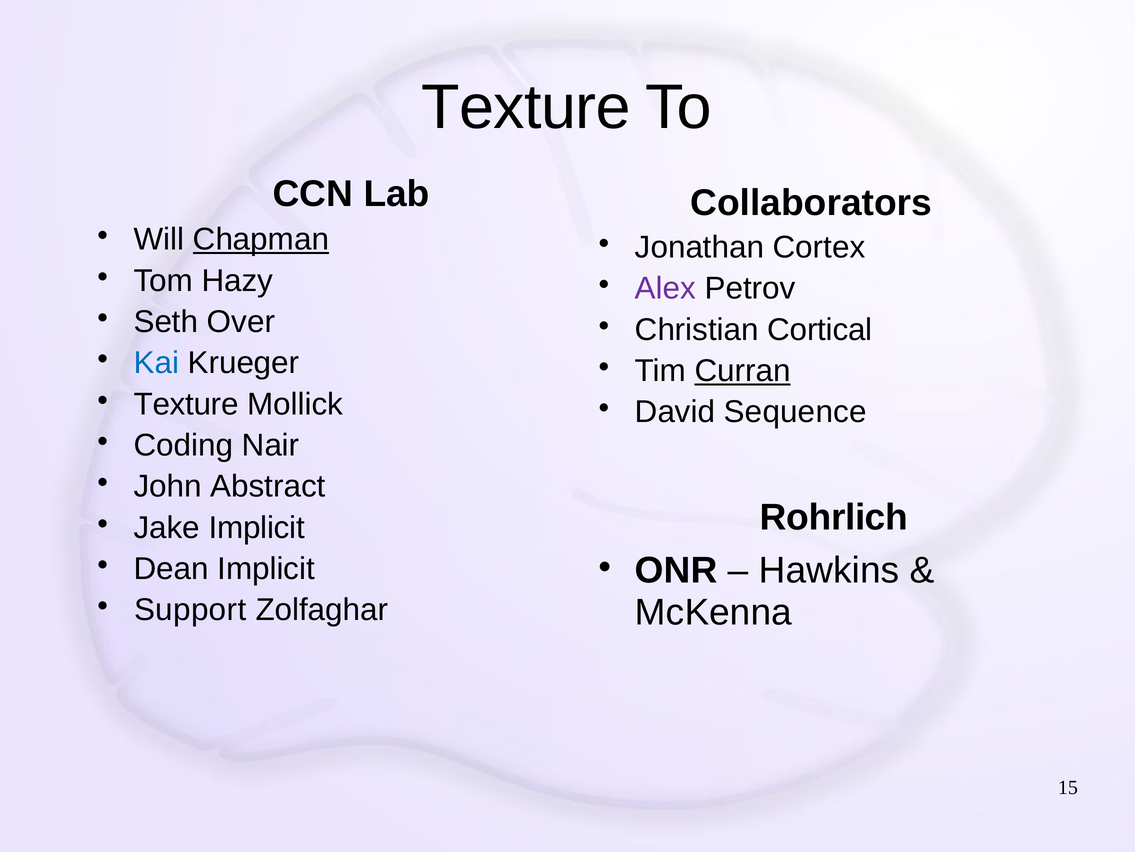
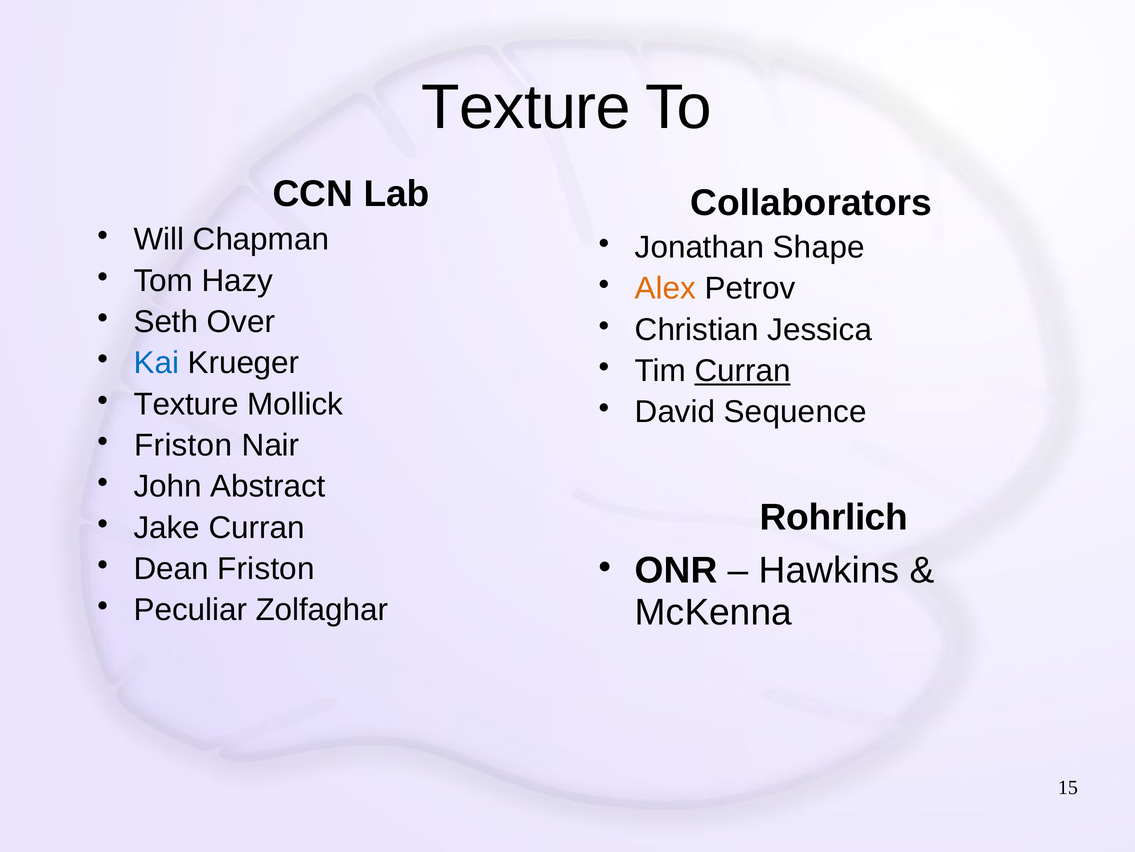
Chapman underline: present -> none
Cortex: Cortex -> Shape
Alex colour: purple -> orange
Cortical: Cortical -> Jessica
Coding at (183, 445): Coding -> Friston
Jake Implicit: Implicit -> Curran
Dean Implicit: Implicit -> Friston
Support: Support -> Peculiar
